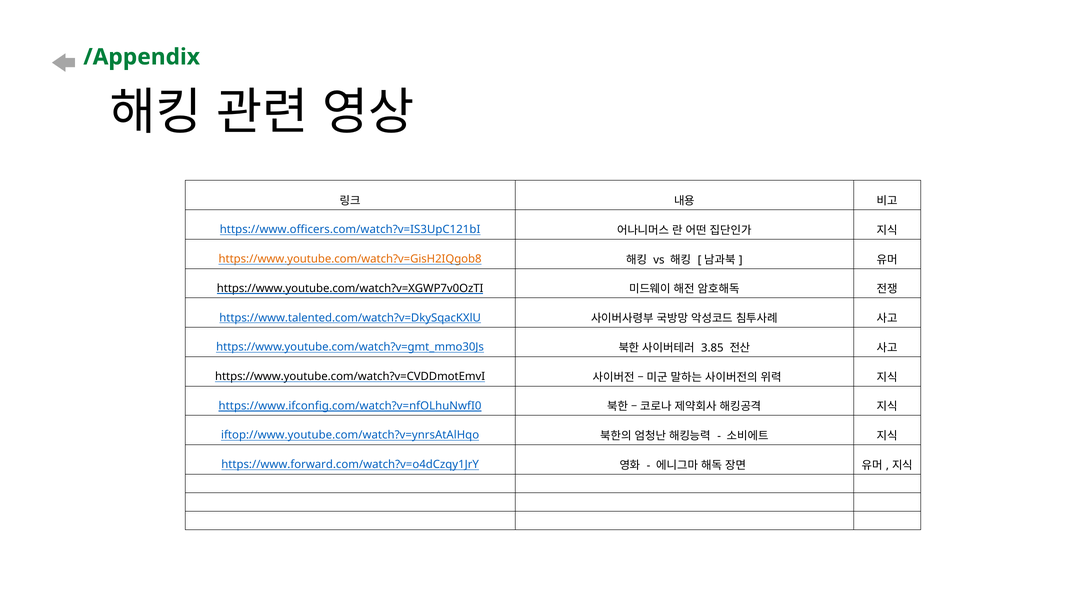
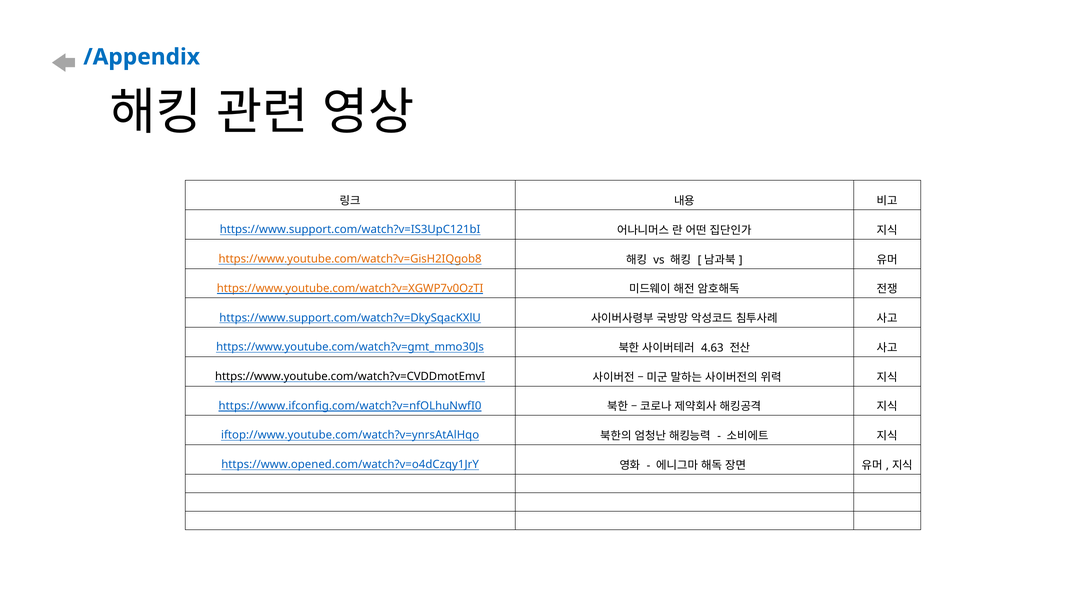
/Appendix colour: green -> blue
https://www.officers.com/watch?v=IS3UpC121bI: https://www.officers.com/watch?v=IS3UpC121bI -> https://www.support.com/watch?v=IS3UpC121bI
https://www.youtube.com/watch?v=XGWP7v0OzTI colour: black -> orange
https://www.talented.com/watch?v=DkySqacKXlU: https://www.talented.com/watch?v=DkySqacKXlU -> https://www.support.com/watch?v=DkySqacKXlU
3.85: 3.85 -> 4.63
https://www.forward.com/watch?v=o4dCzqy1JrY: https://www.forward.com/watch?v=o4dCzqy1JrY -> https://www.opened.com/watch?v=o4dCzqy1JrY
